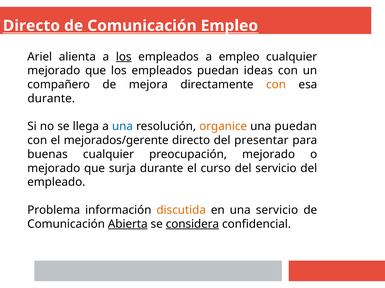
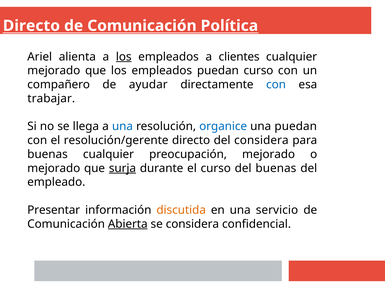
Comunicación Empleo: Empleo -> Política
a empleo: empleo -> clientes
puedan ideas: ideas -> curso
mejora: mejora -> ayudar
con at (276, 85) colour: orange -> blue
durante at (51, 99): durante -> trabajar
organice colour: orange -> blue
mejorados/gerente: mejorados/gerente -> resolución/gerente
del presentar: presentar -> considera
surja underline: none -> present
del servicio: servicio -> buenas
Problema: Problema -> Presentar
considera at (192, 224) underline: present -> none
